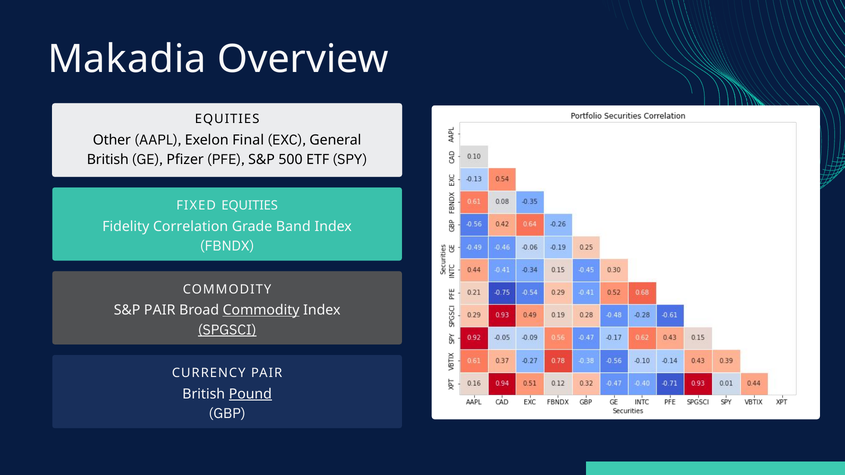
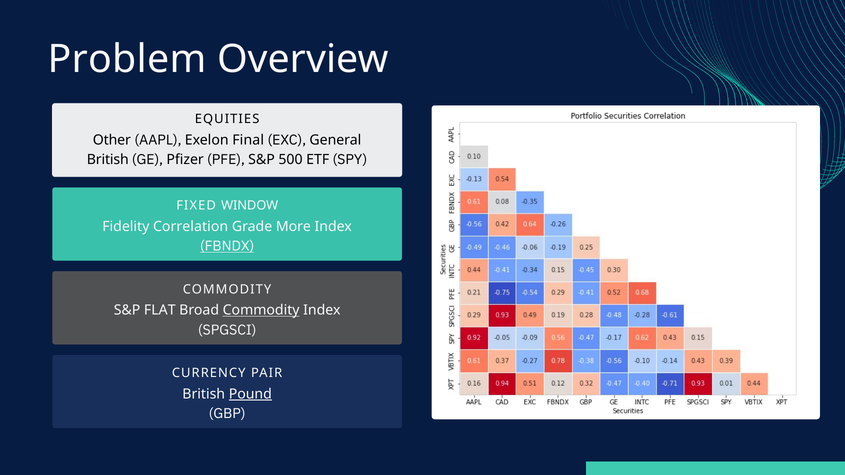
Makadia: Makadia -> Problem
FIXED EQUITIES: EQUITIES -> WINDOW
Band: Band -> More
FBNDX underline: none -> present
S&P PAIR: PAIR -> FLAT
SPGSCI underline: present -> none
